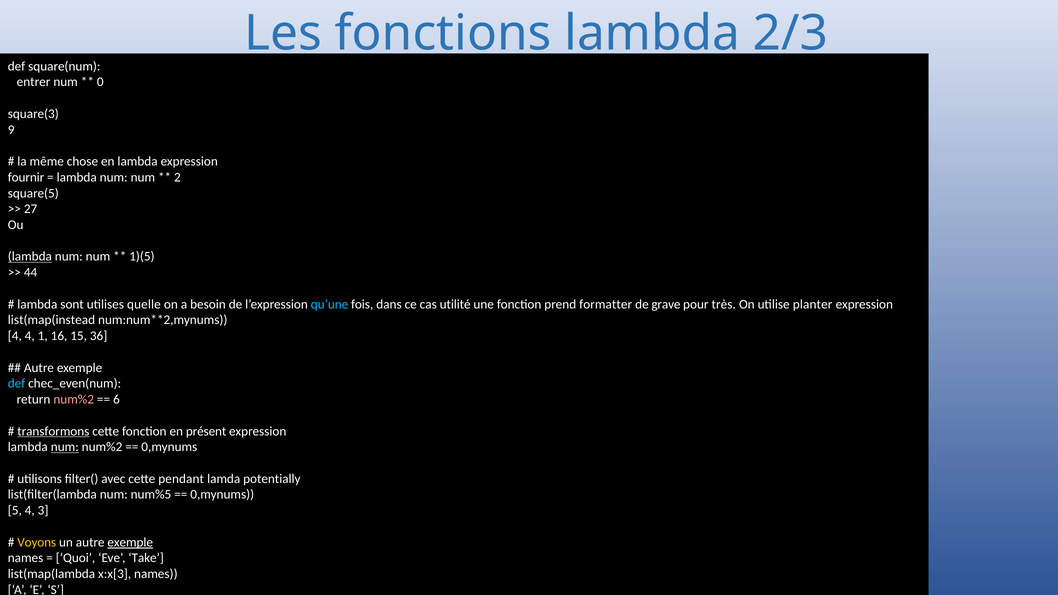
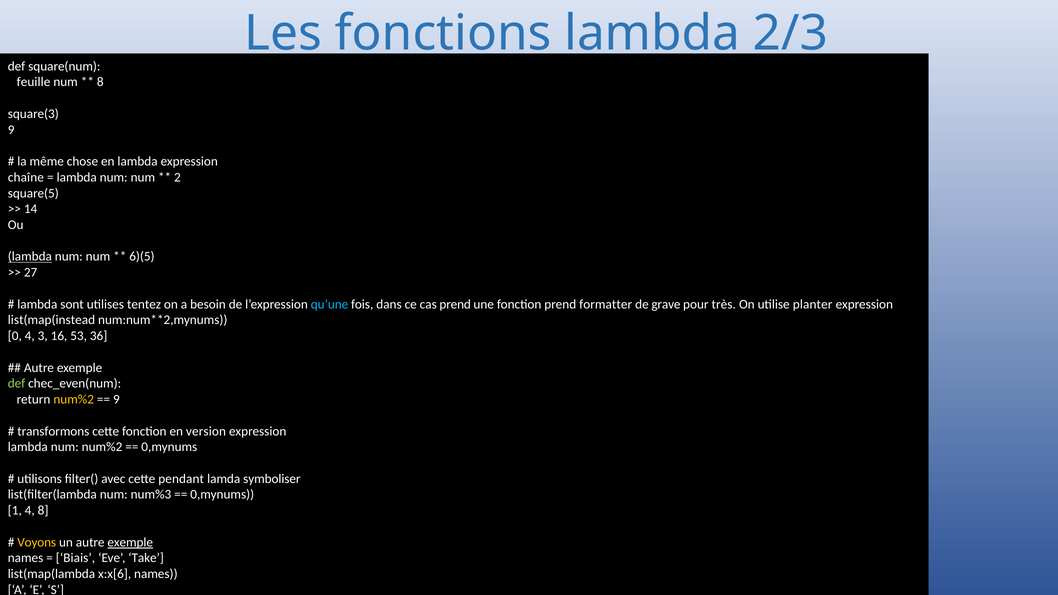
entrer: entrer -> feuille
0 at (100, 82): 0 -> 8
fournir: fournir -> chaîne
27: 27 -> 14
1)(5: 1)(5 -> 6)(5
44: 44 -> 27
quelle: quelle -> tentez
cas utilité: utilité -> prend
4 at (15, 336): 4 -> 0
1: 1 -> 3
15: 15 -> 53
def at (17, 384) colour: light blue -> light green
num%2 at (74, 400) colour: pink -> yellow
6 at (116, 400): 6 -> 9
transformons underline: present -> none
présent: présent -> version
num at (65, 447) underline: present -> none
potentially: potentially -> symboliser
num%5: num%5 -> num%3
5: 5 -> 1
4 3: 3 -> 8
Quoi: Quoi -> Biais
x:x[3: x:x[3 -> x:x[6
